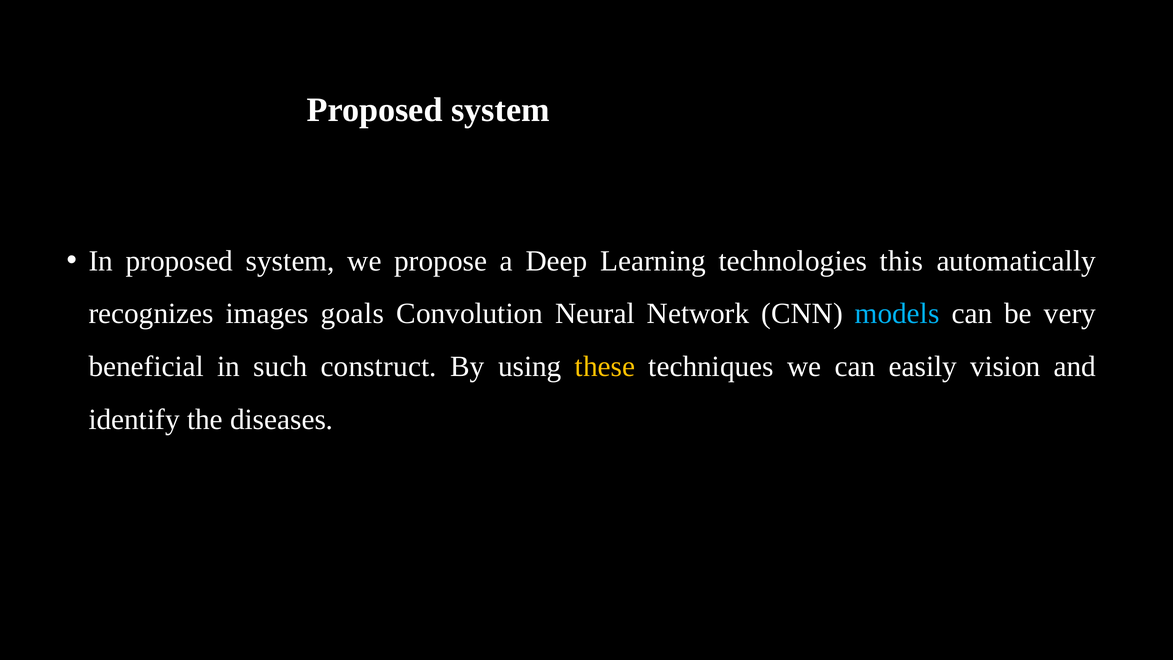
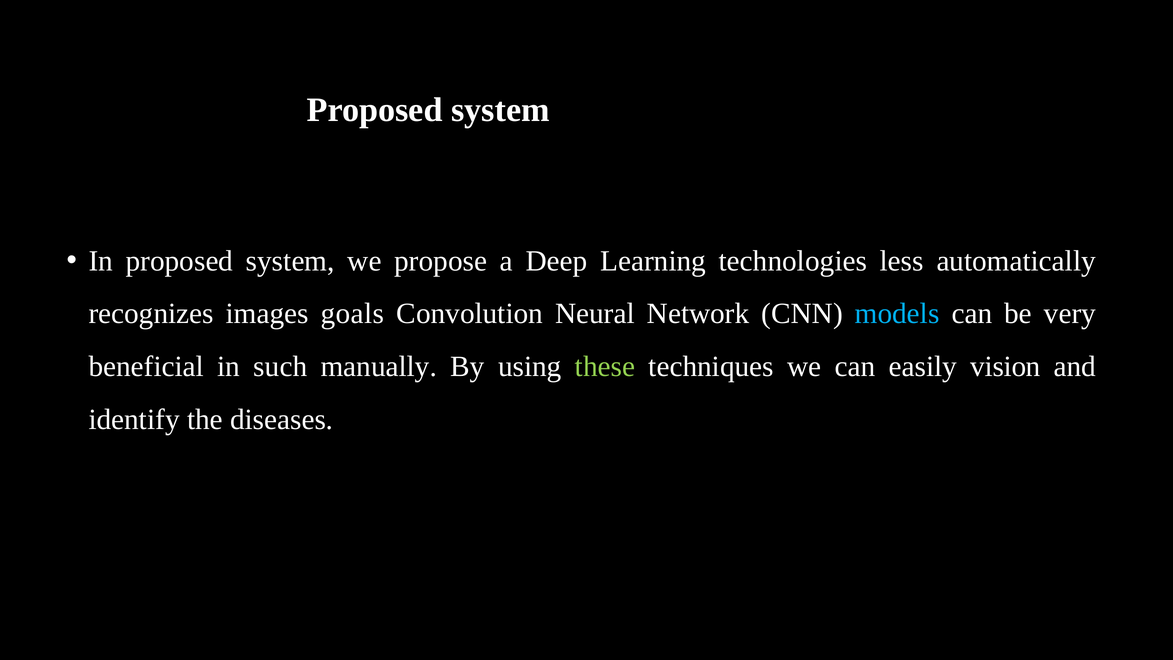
this: this -> less
construct: construct -> manually
these colour: yellow -> light green
